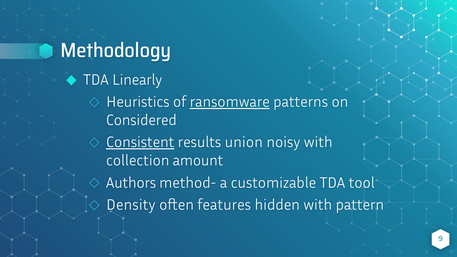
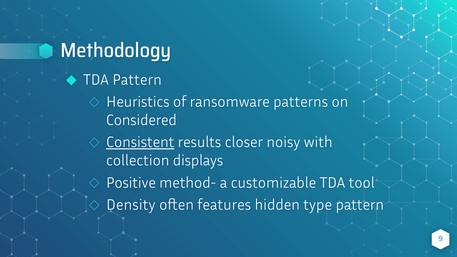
TDA Linearly: Linearly -> Pattern
ransomware underline: present -> none
union: union -> closer
amount: amount -> displays
Authors: Authors -> Positive
hidden with: with -> type
